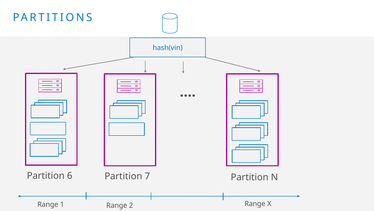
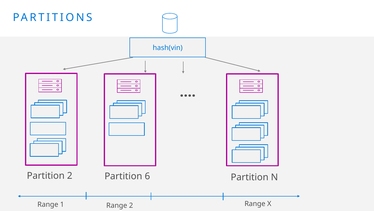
Partition 6: 6 -> 2
7: 7 -> 6
